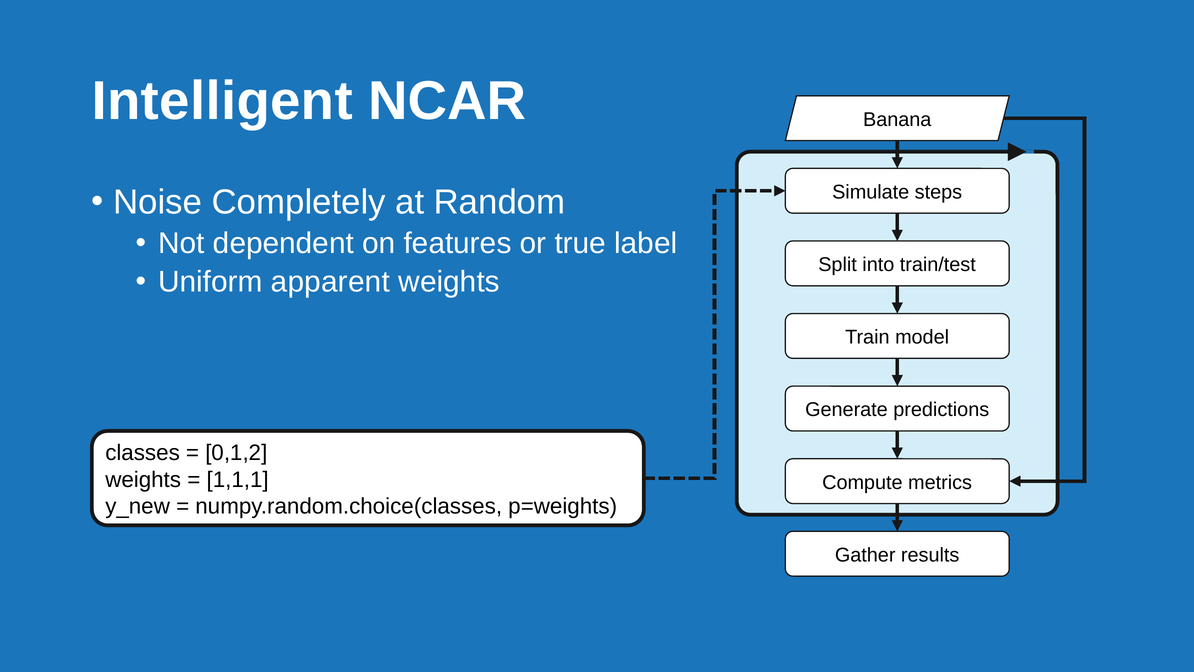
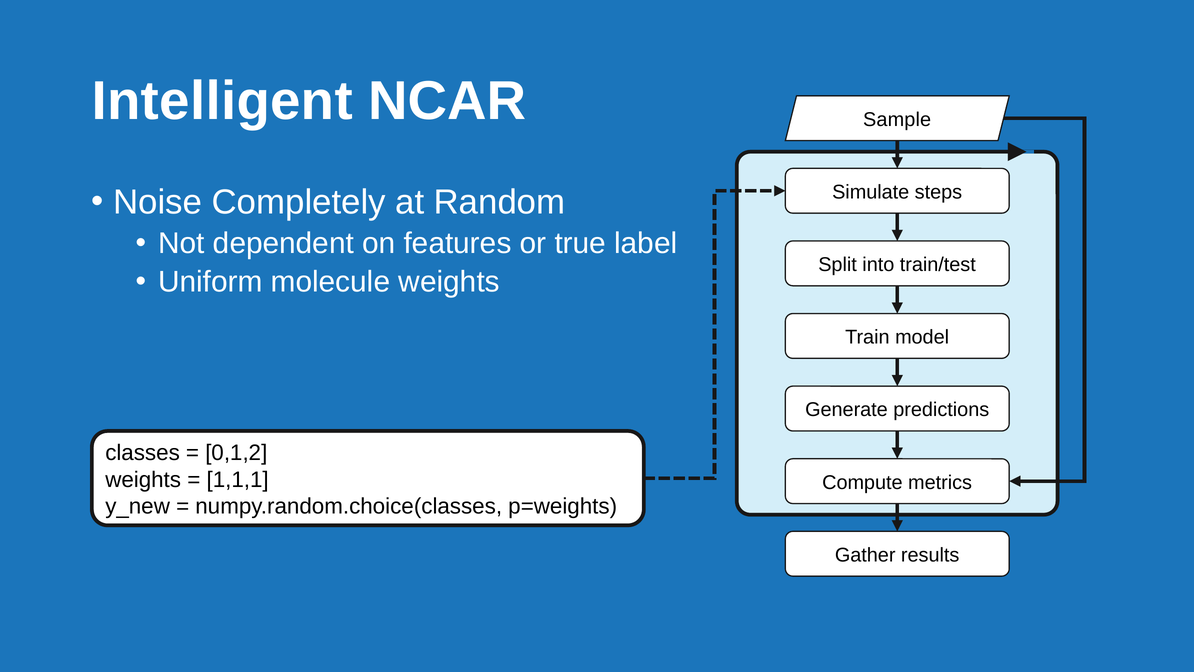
Banana: Banana -> Sample
apparent: apparent -> molecule
